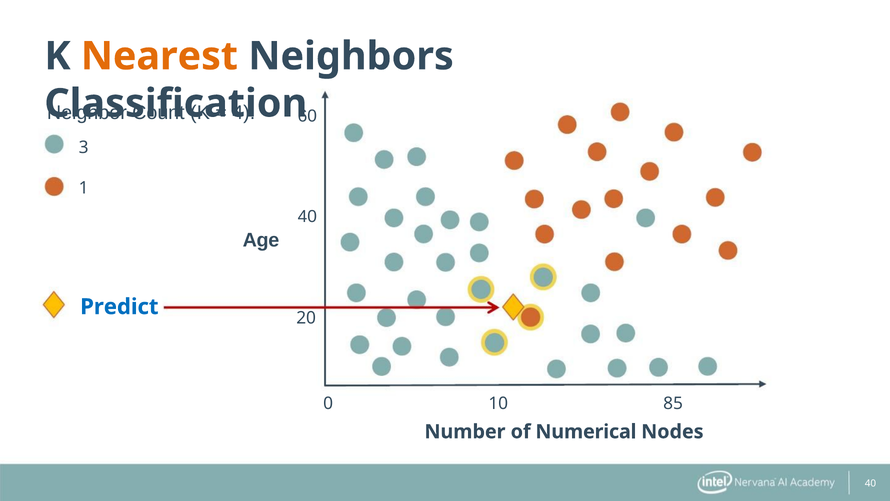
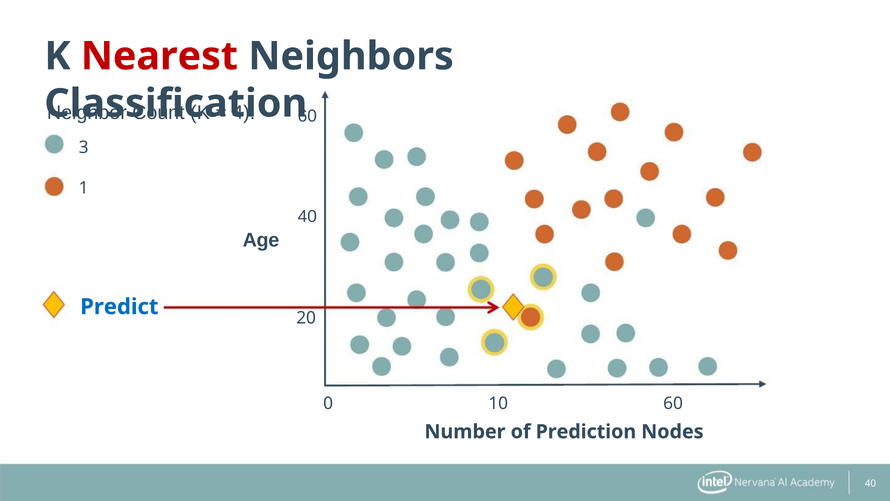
Nearest colour: orange -> red
10 85: 85 -> 60
Numerical: Numerical -> Prediction
